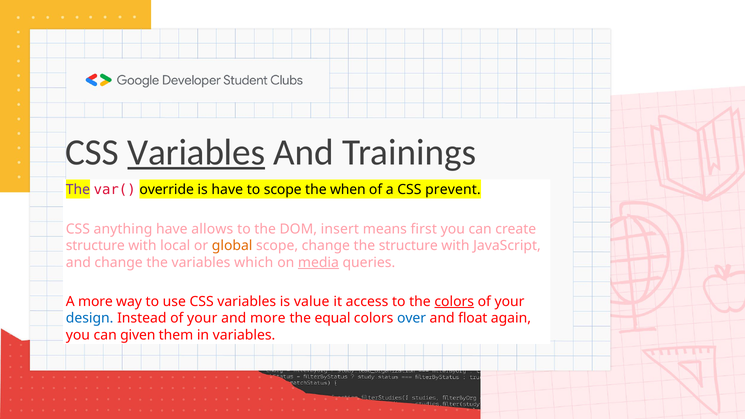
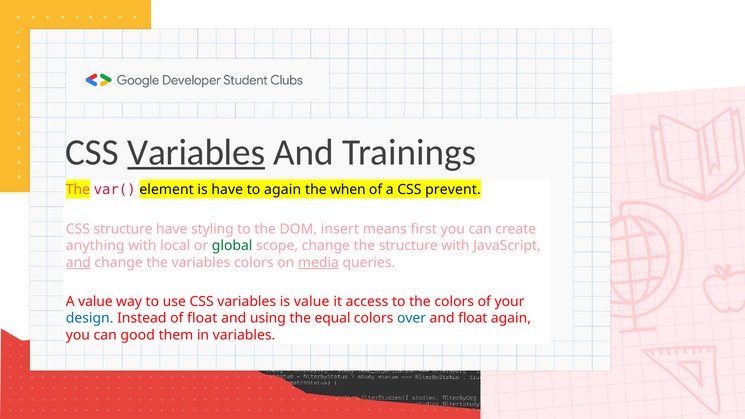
The at (78, 190) colour: purple -> orange
override: override -> element
to scope: scope -> again
CSS anything: anything -> structure
allows: allows -> styling
structure at (95, 246): structure -> anything
global colour: orange -> green
and at (78, 263) underline: none -> present
variables which: which -> colors
A more: more -> value
colors at (454, 302) underline: present -> none
Instead of your: your -> float
and more: more -> using
given: given -> good
